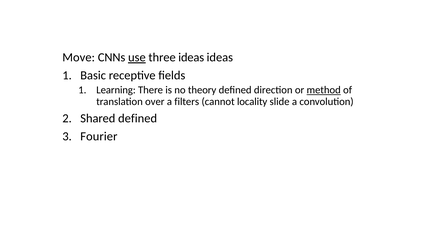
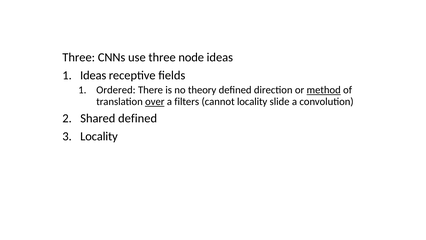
Move at (79, 57): Move -> Three
use underline: present -> none
three ideas: ideas -> node
Basic at (93, 75): Basic -> Ideas
Learning: Learning -> Ordered
over underline: none -> present
Fourier at (99, 136): Fourier -> Locality
